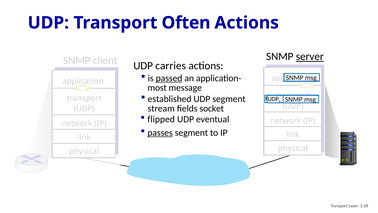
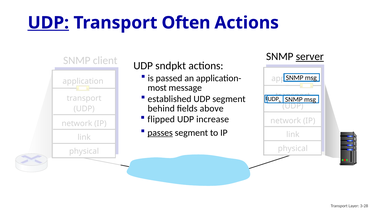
UDP at (48, 23) underline: none -> present
carries: carries -> sndpkt
passed underline: present -> none
stream: stream -> behind
socket: socket -> above
eventual: eventual -> increase
